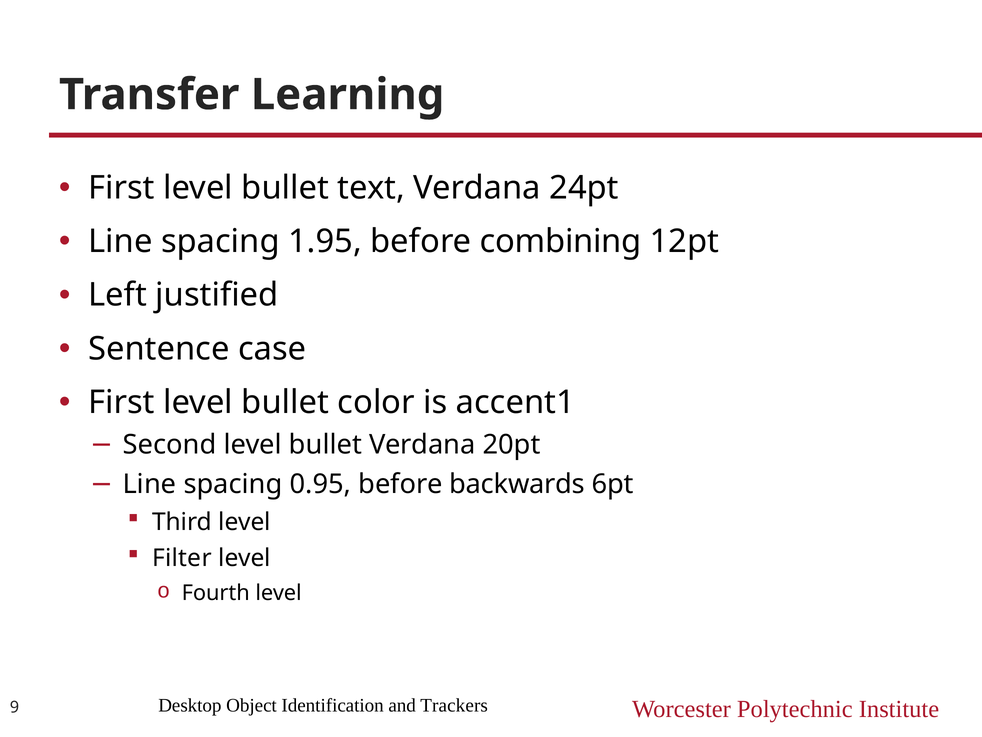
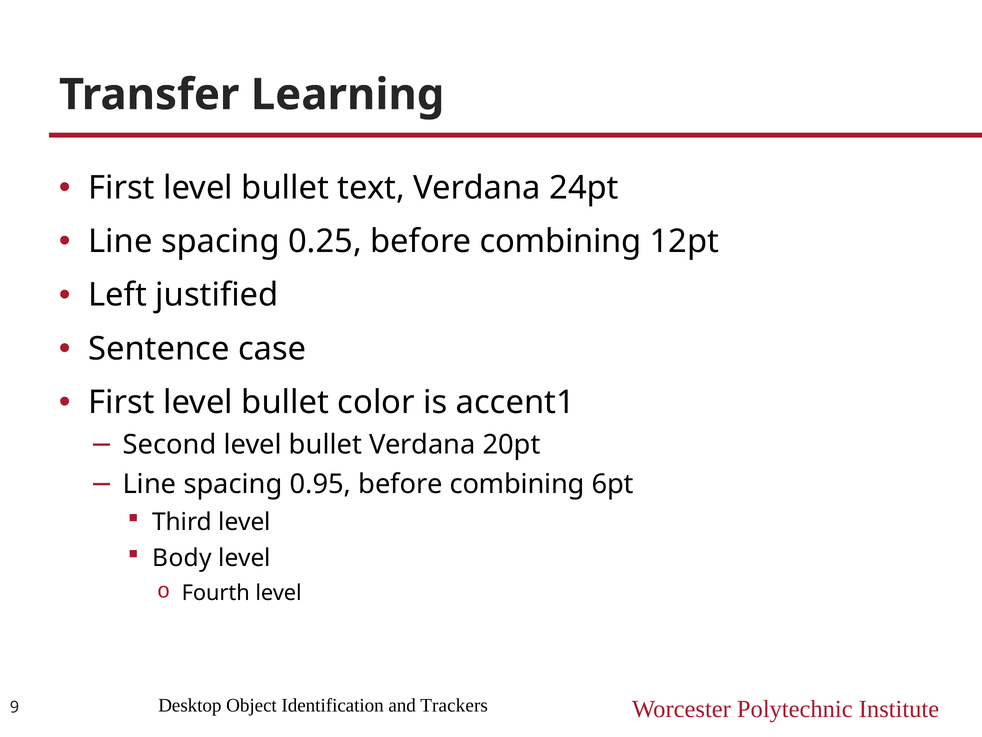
1.95: 1.95 -> 0.25
0.95 before backwards: backwards -> combining
Filter: Filter -> Body
